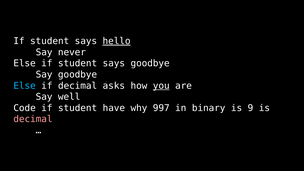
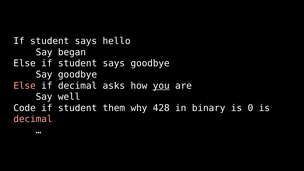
hello underline: present -> none
never: never -> began
Else at (25, 86) colour: light blue -> pink
have: have -> them
997: 997 -> 428
9: 9 -> 0
